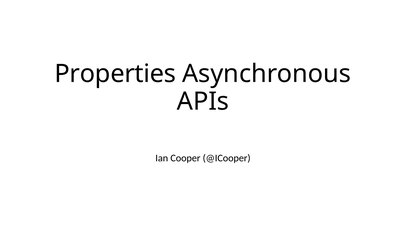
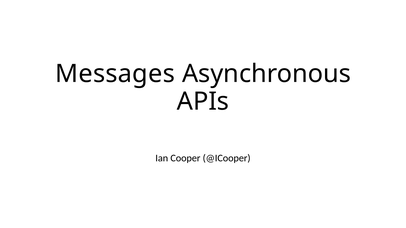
Properties: Properties -> Messages
